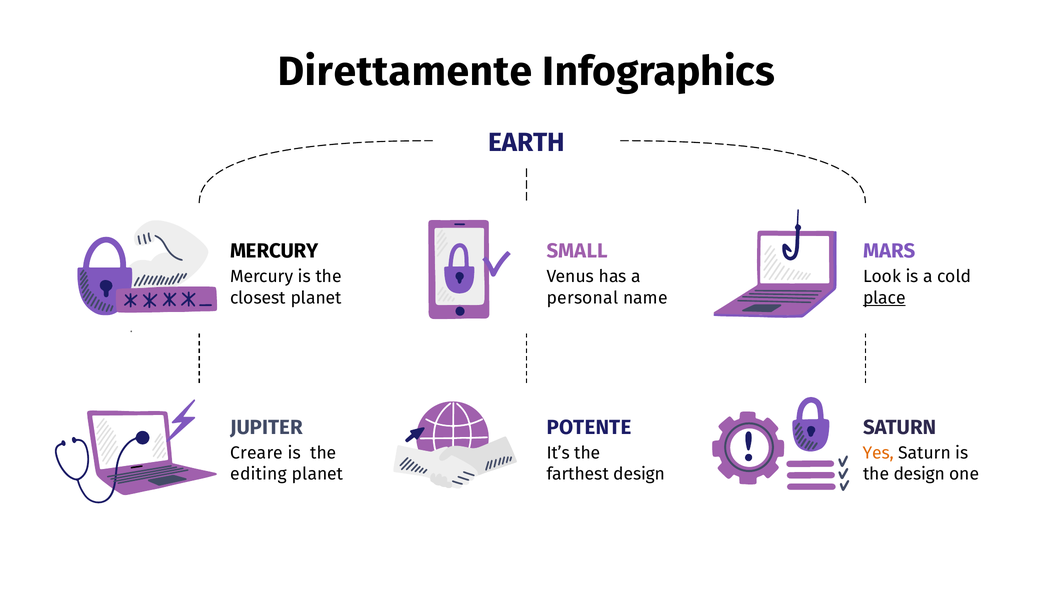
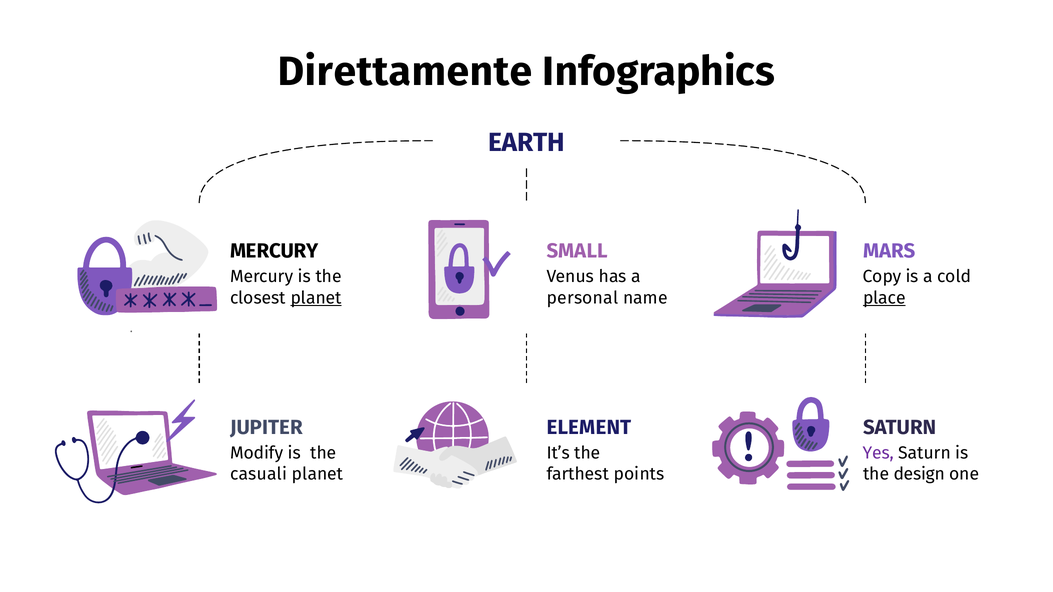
Look: Look -> Copy
planet at (316, 298) underline: none -> present
POTENTE: POTENTE -> ELEMENT
Creare: Creare -> Modify
Yes colour: orange -> purple
editing: editing -> casuali
farthest design: design -> points
